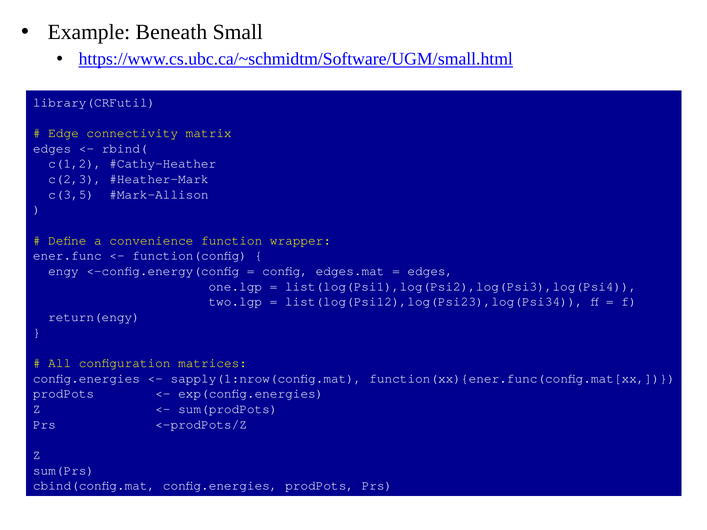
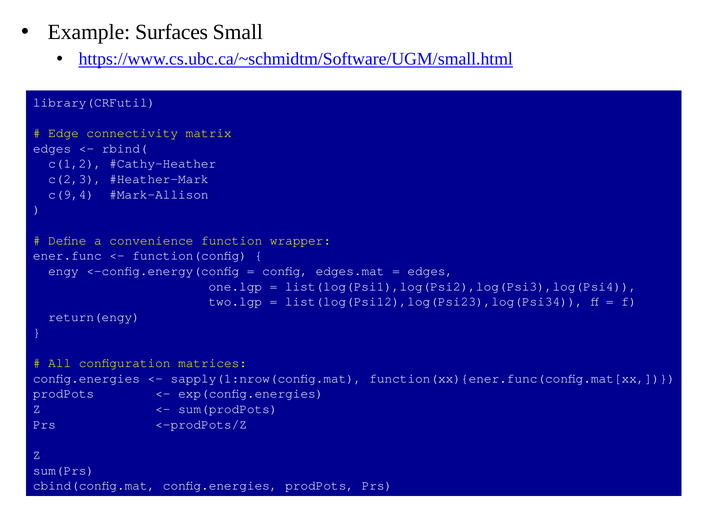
Beneath: Beneath -> Surfaces
c(3,5: c(3,5 -> c(9,4
